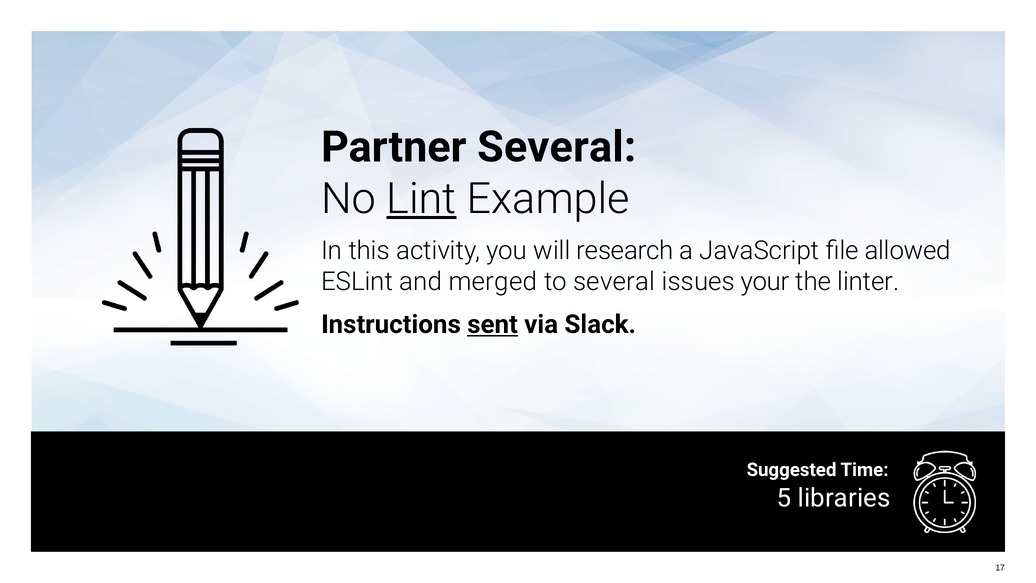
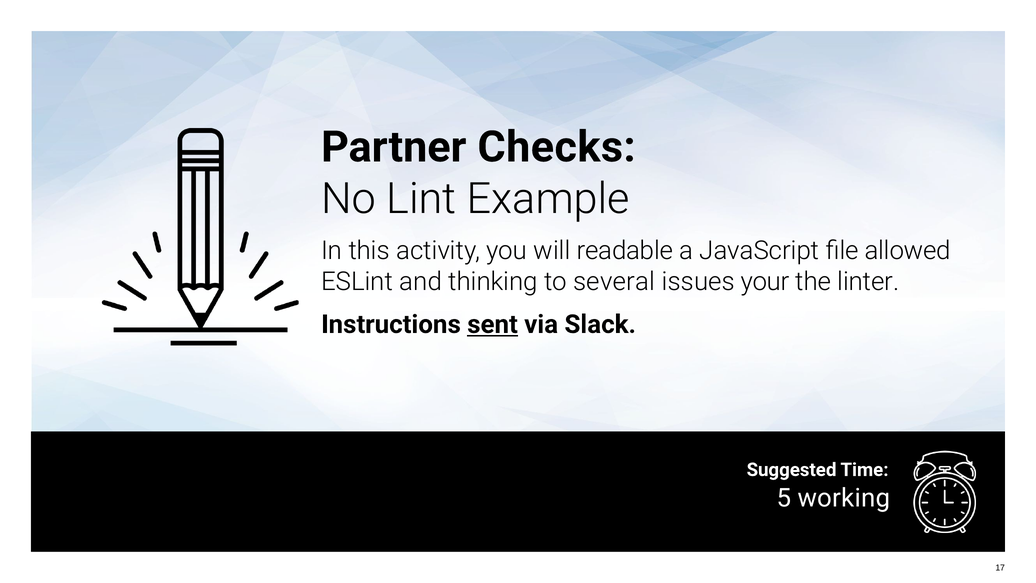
Partner Several: Several -> Checks
Lint underline: present -> none
research: research -> readable
merged: merged -> thinking
libraries: libraries -> working
